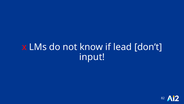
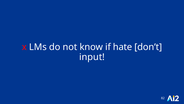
lead: lead -> hate
